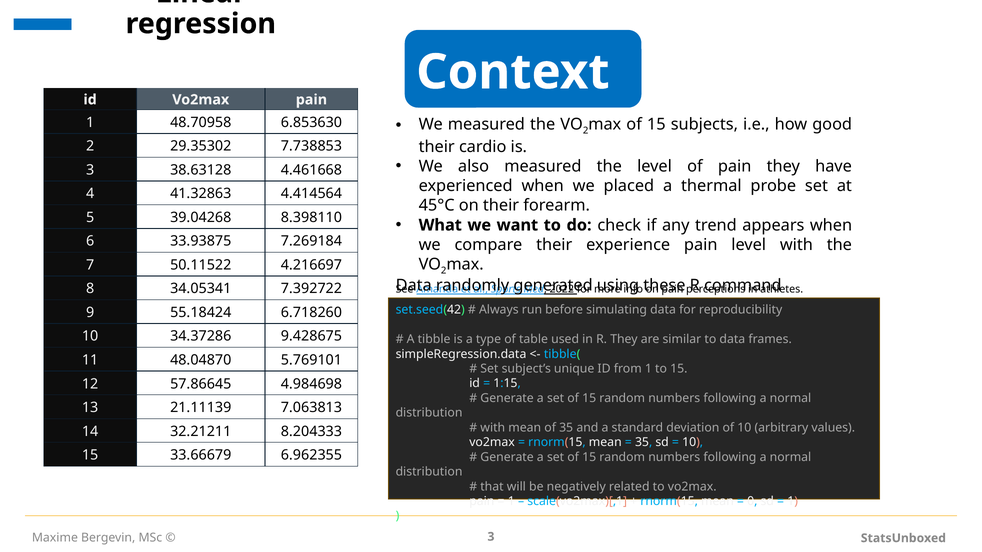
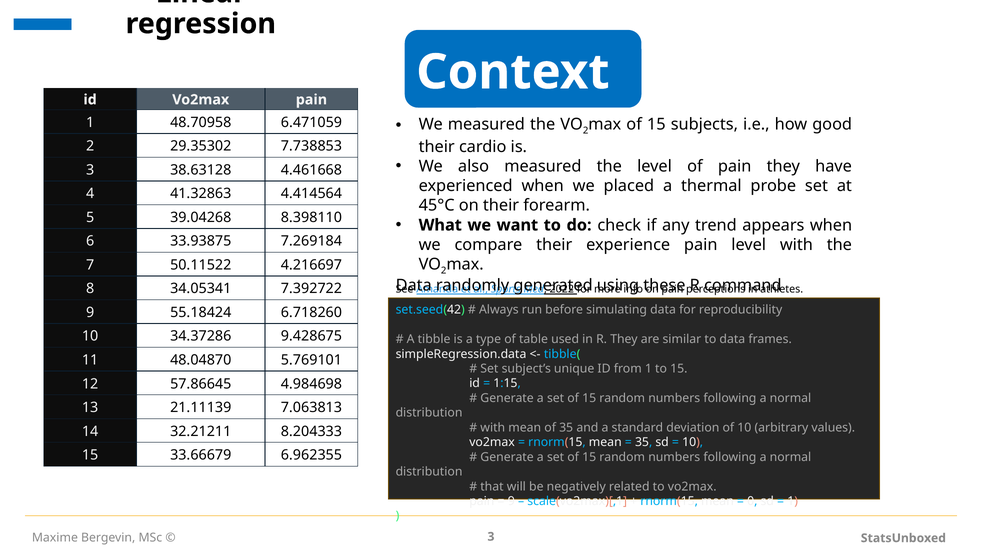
6.853630: 6.853630 -> 6.471059
1 at (511, 502): 1 -> 9
